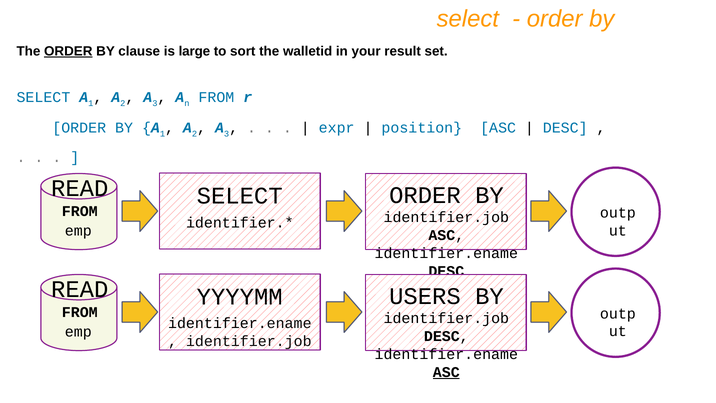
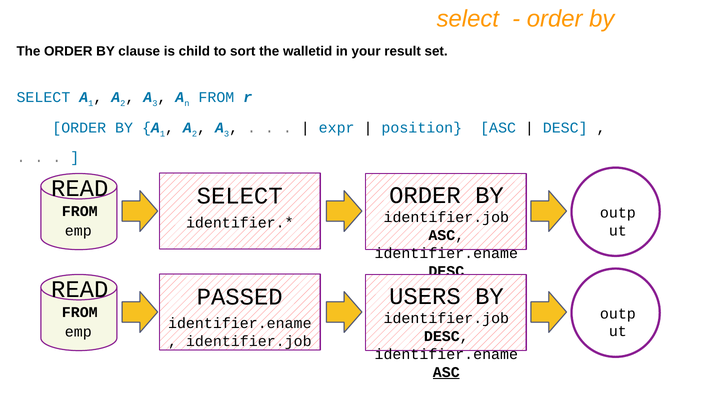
ORDER at (68, 51) underline: present -> none
large: large -> child
YYYYMM: YYYYMM -> PASSED
